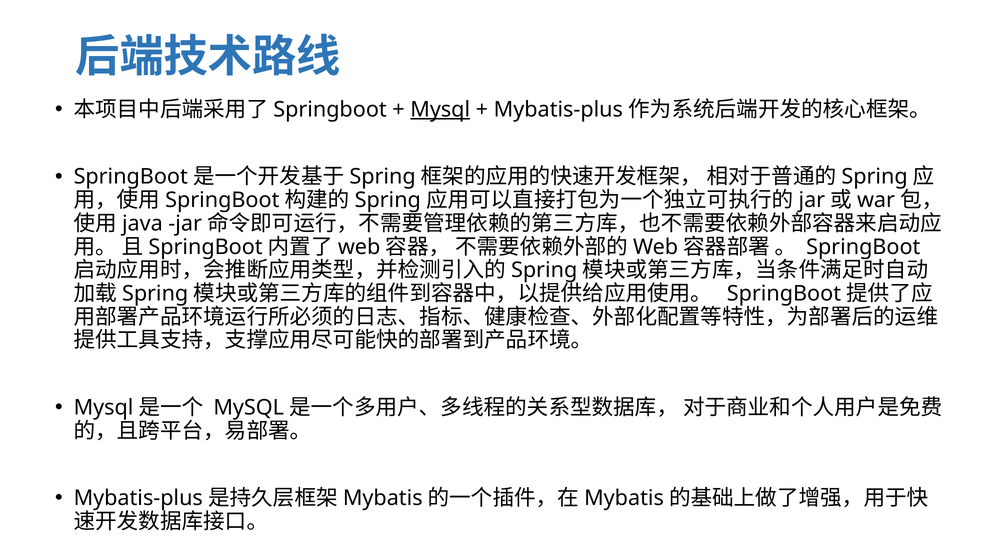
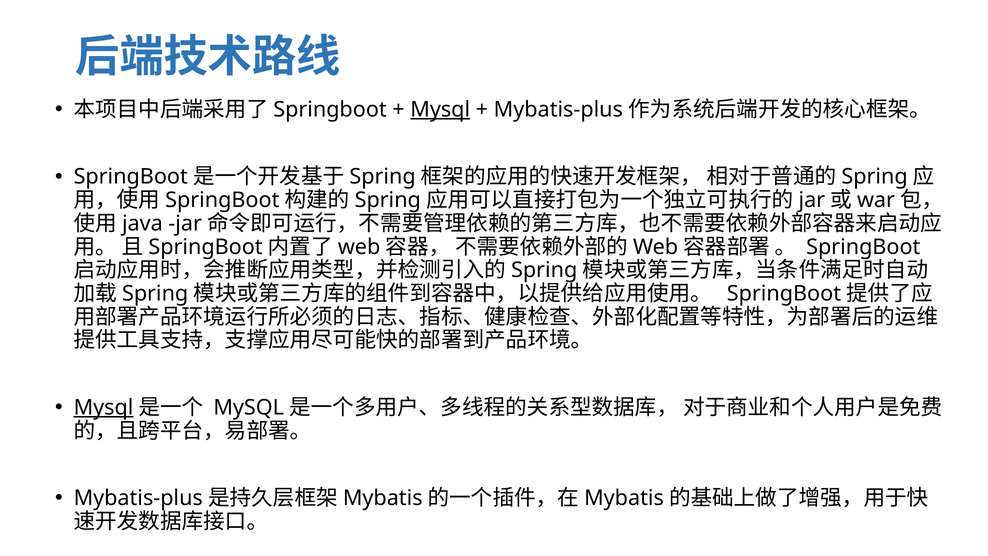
Mysql at (104, 407) underline: none -> present
